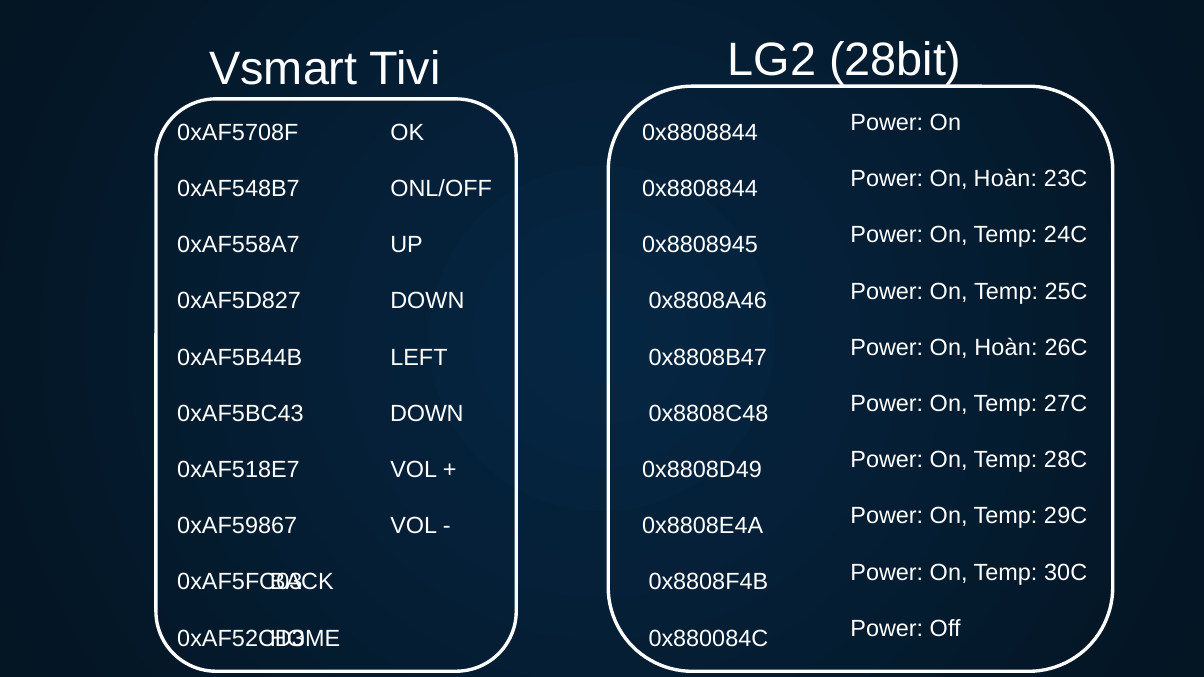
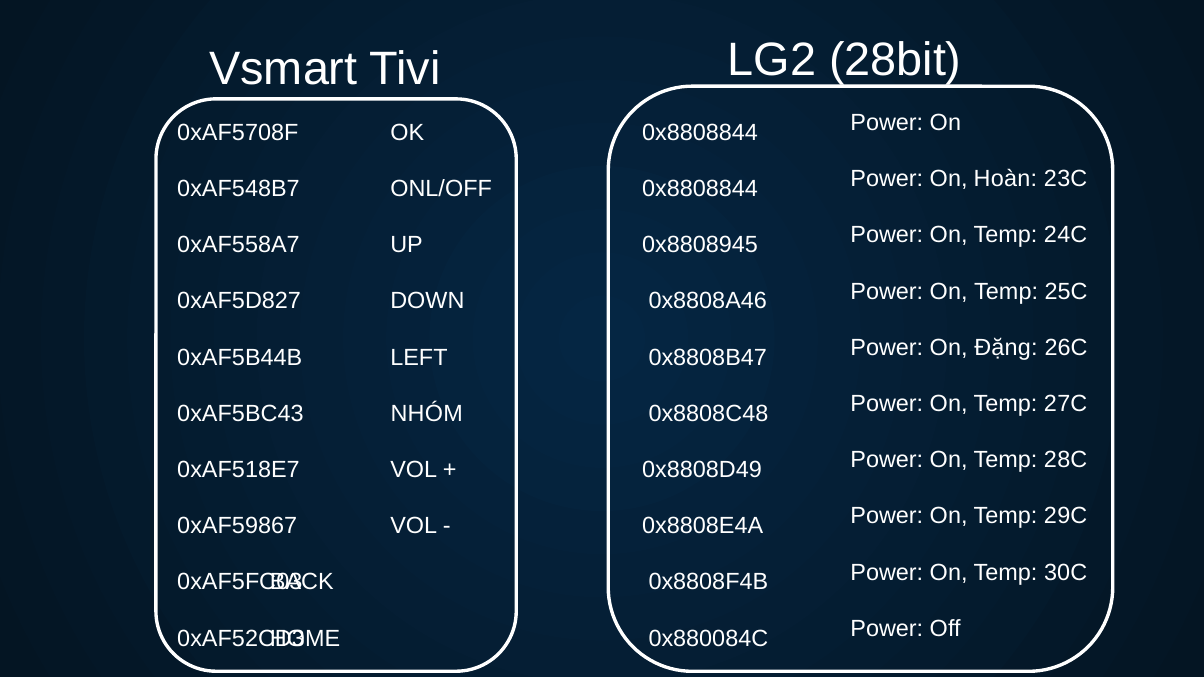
Hoàn at (1006, 348): Hoàn -> Đặng
DOWN at (427, 414): DOWN -> NHÓM
